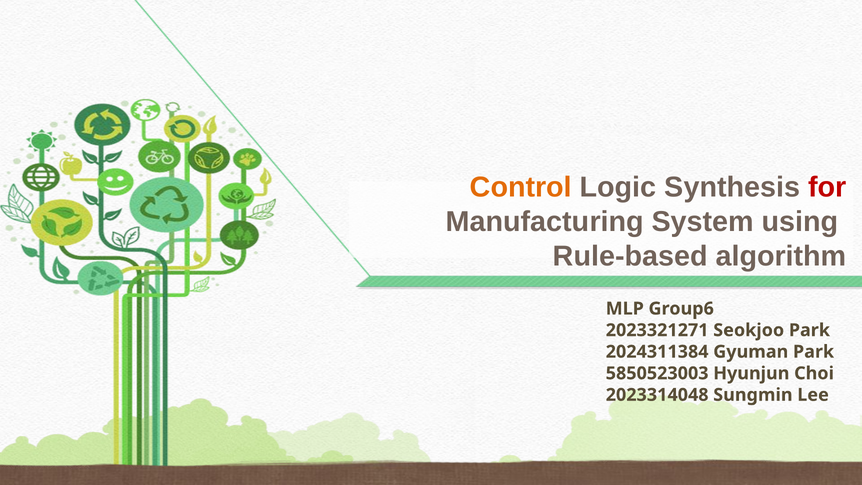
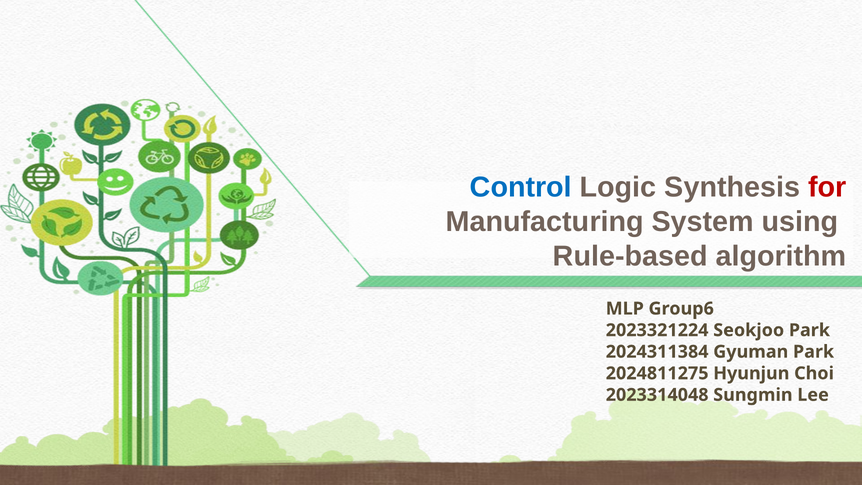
Control colour: orange -> blue
2023321271: 2023321271 -> 2023321224
5850523003: 5850523003 -> 2024811275
